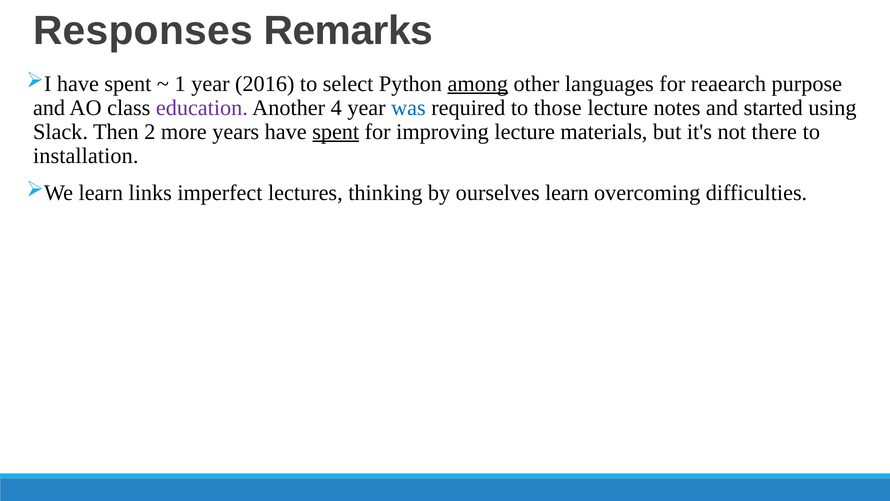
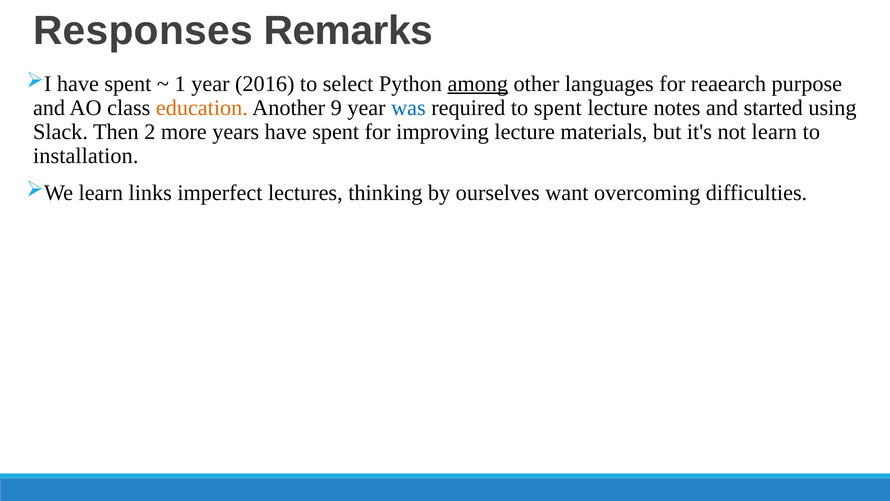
education colour: purple -> orange
4: 4 -> 9
to those: those -> spent
spent at (336, 132) underline: present -> none
not there: there -> learn
ourselves learn: learn -> want
